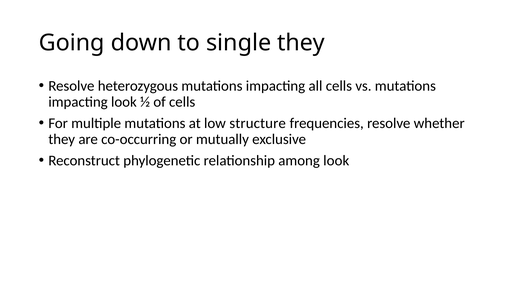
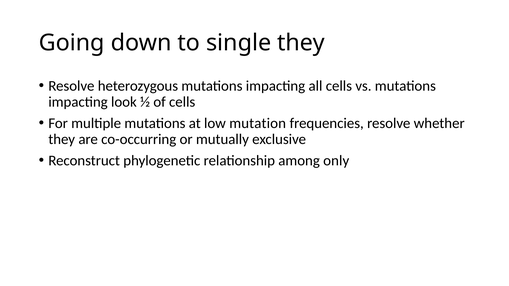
structure: structure -> mutation
among look: look -> only
